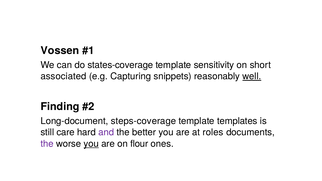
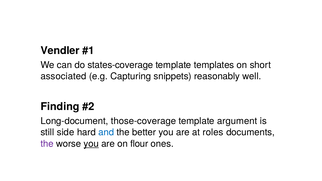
Vossen: Vossen -> Vendler
sensitivity: sensitivity -> templates
well underline: present -> none
steps-coverage: steps-coverage -> those-coverage
templates: templates -> argument
care: care -> side
and colour: purple -> blue
